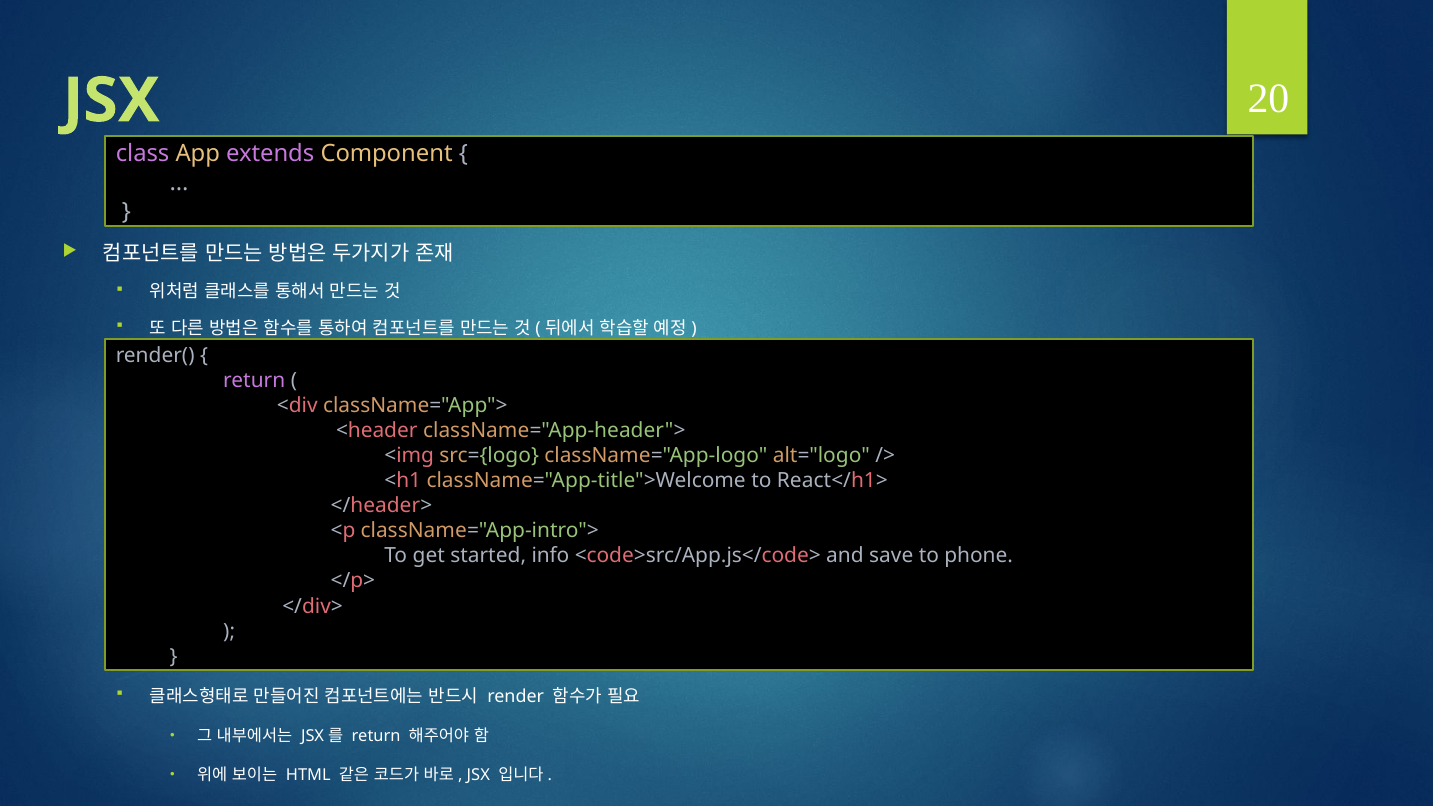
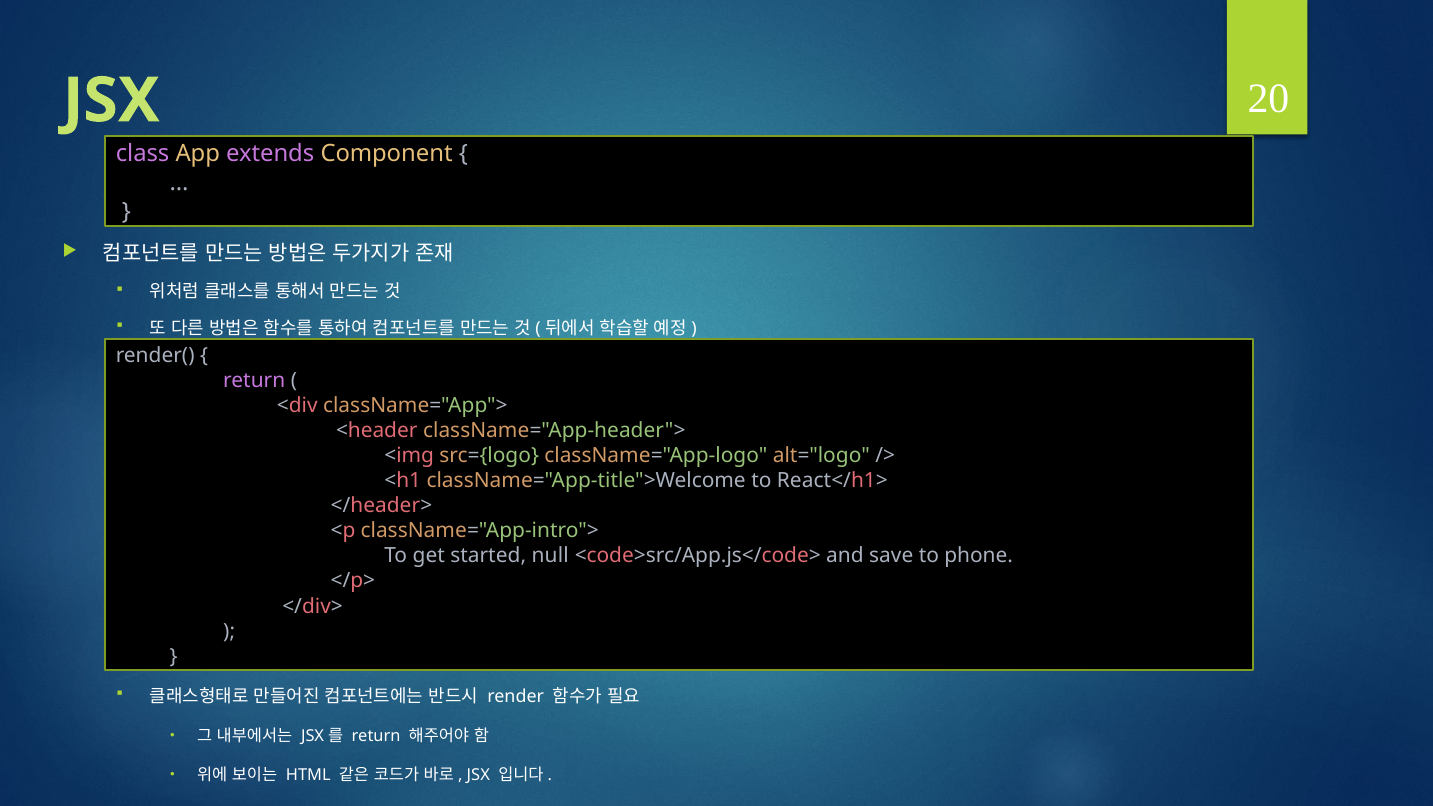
info: info -> null
